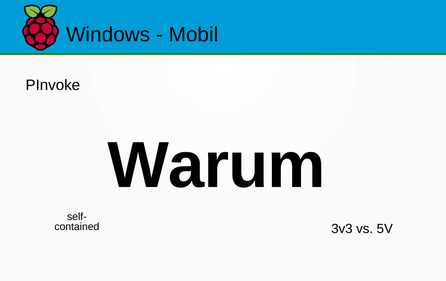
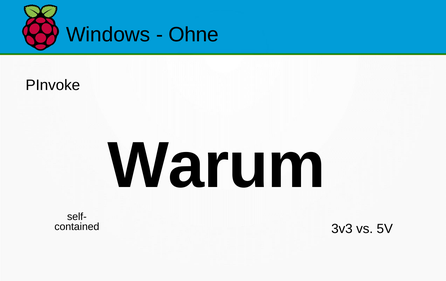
Mobil: Mobil -> Ohne
